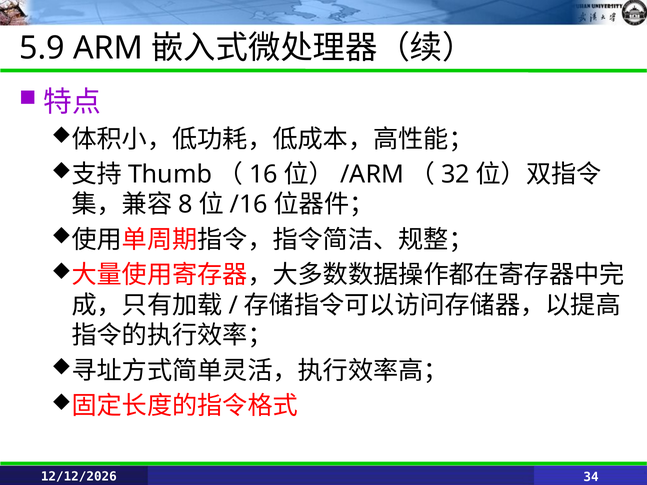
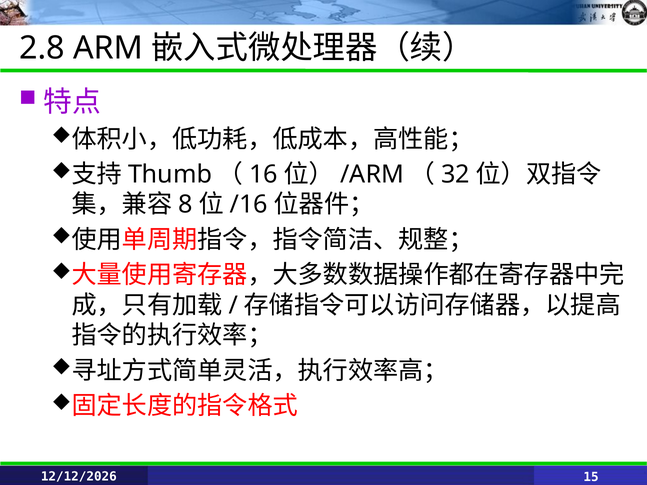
5.9: 5.9 -> 2.8
34: 34 -> 15
